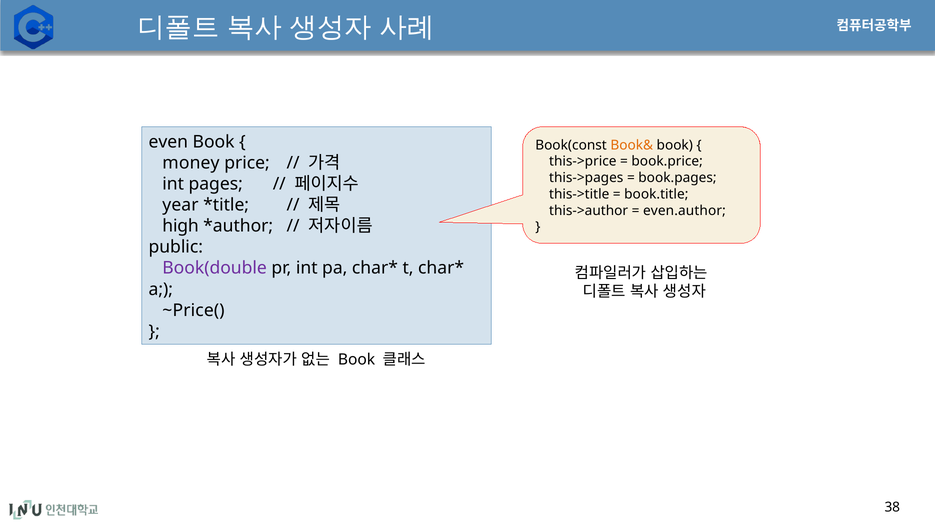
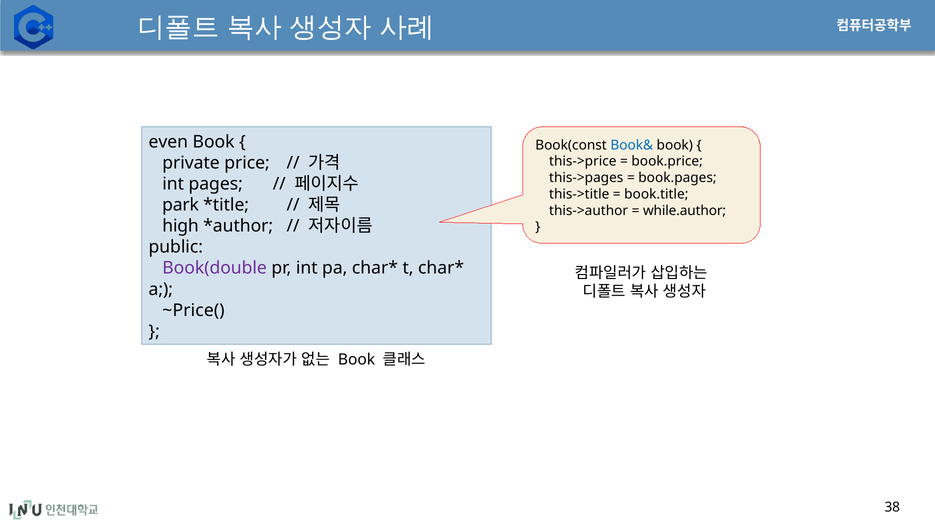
Book& colour: orange -> blue
money: money -> private
year: year -> park
even.author: even.author -> while.author
